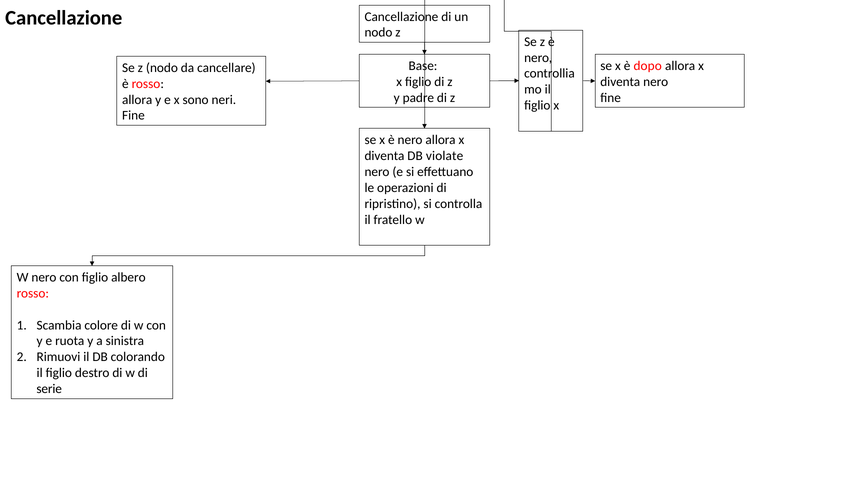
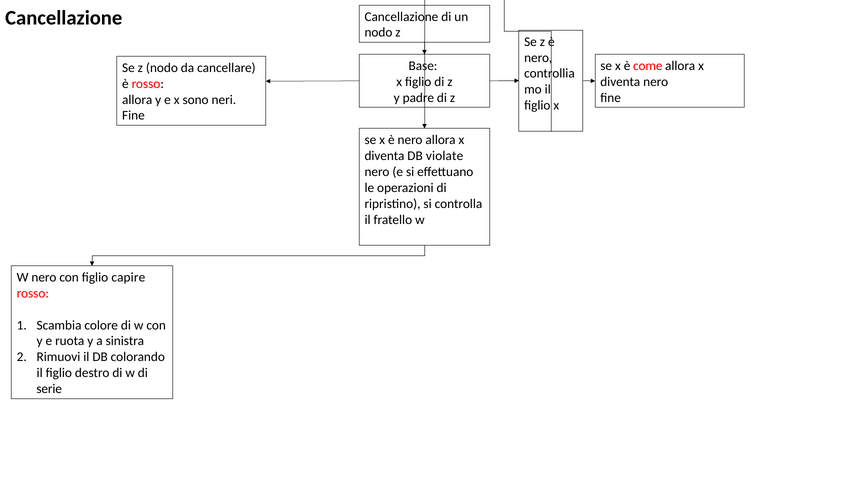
dopo: dopo -> come
albero: albero -> capire
